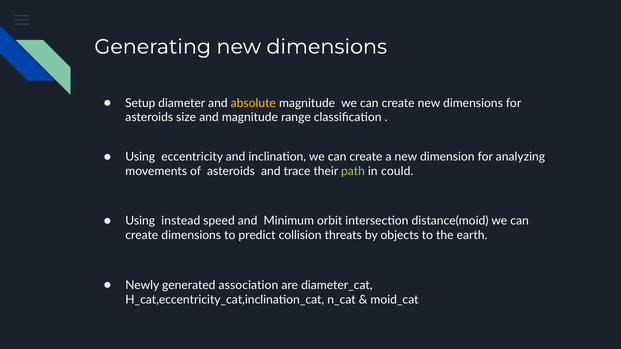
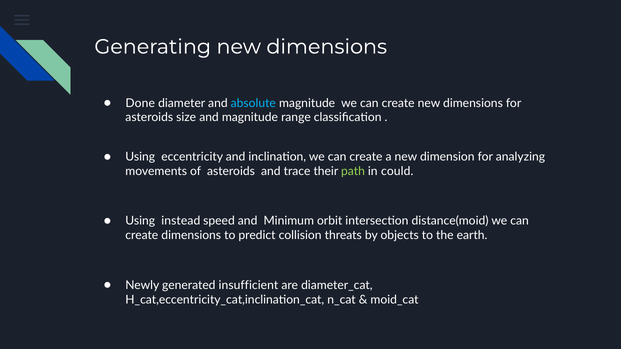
Setup: Setup -> Done
absolute colour: yellow -> light blue
association: association -> insufficient
